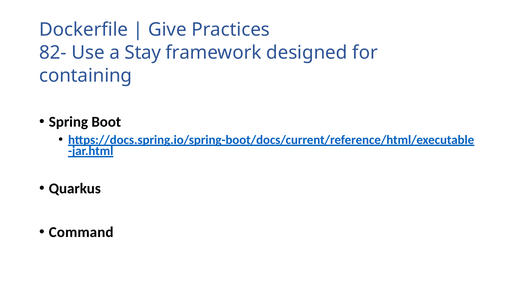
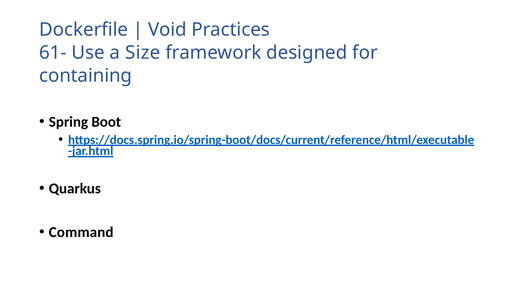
Give: Give -> Void
82-: 82- -> 61-
Stay: Stay -> Size
